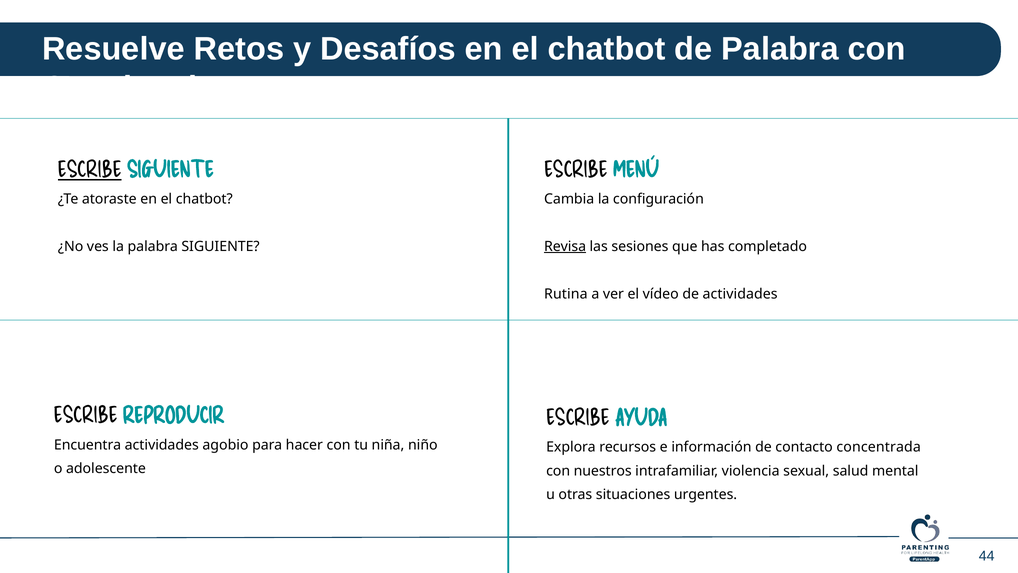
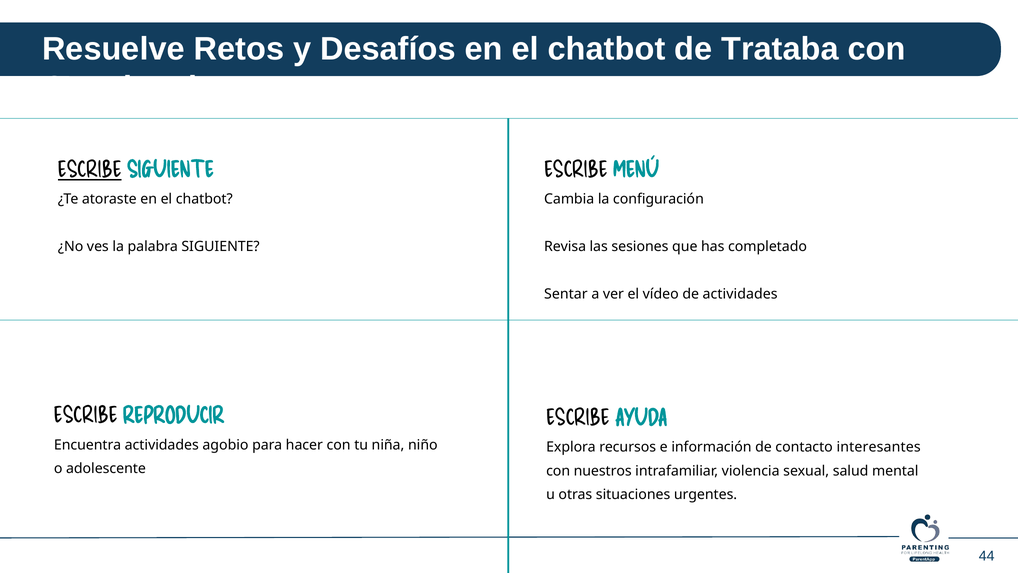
de Palabra: Palabra -> Trataba
Revisa underline: present -> none
Rutina: Rutina -> Sentar
concentrada: concentrada -> interesantes
